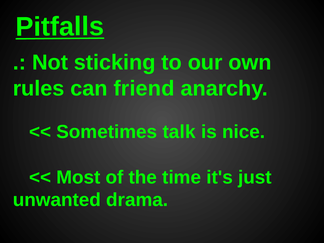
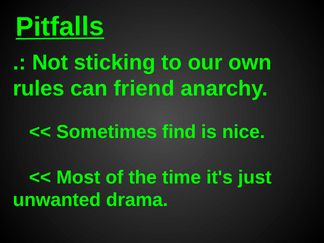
talk: talk -> find
